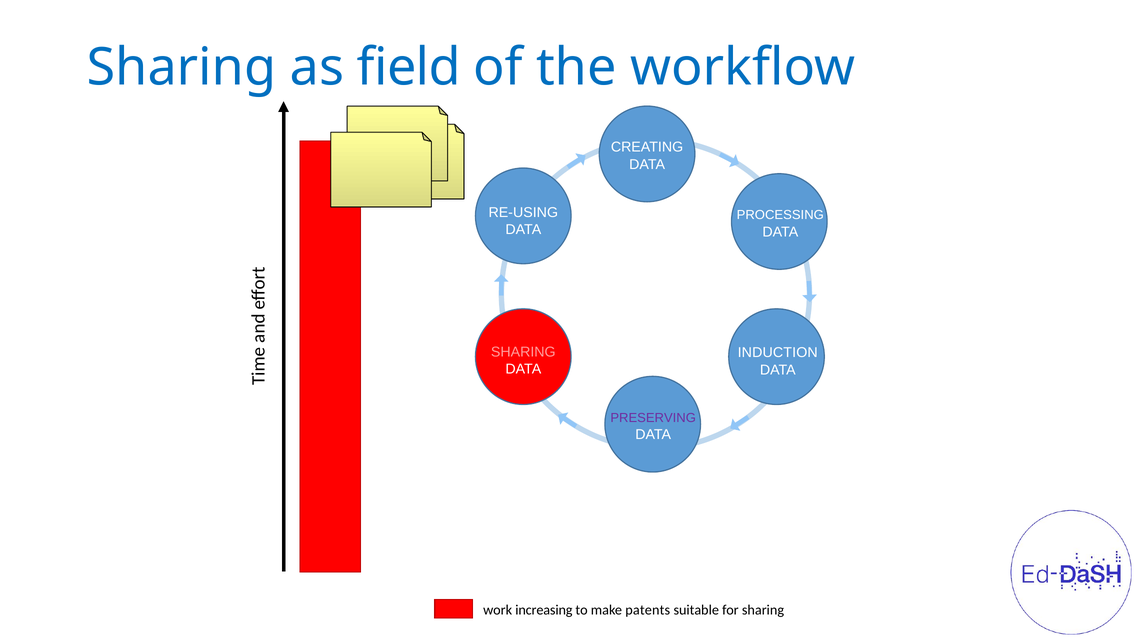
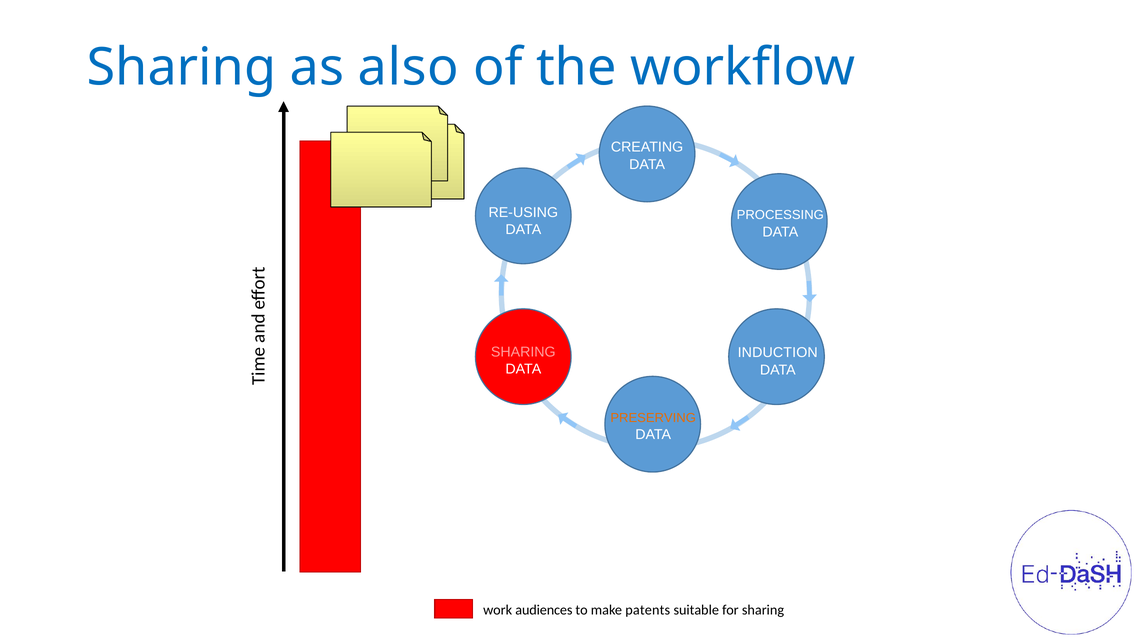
field: field -> also
PRESERVING colour: purple -> orange
increasing: increasing -> audiences
